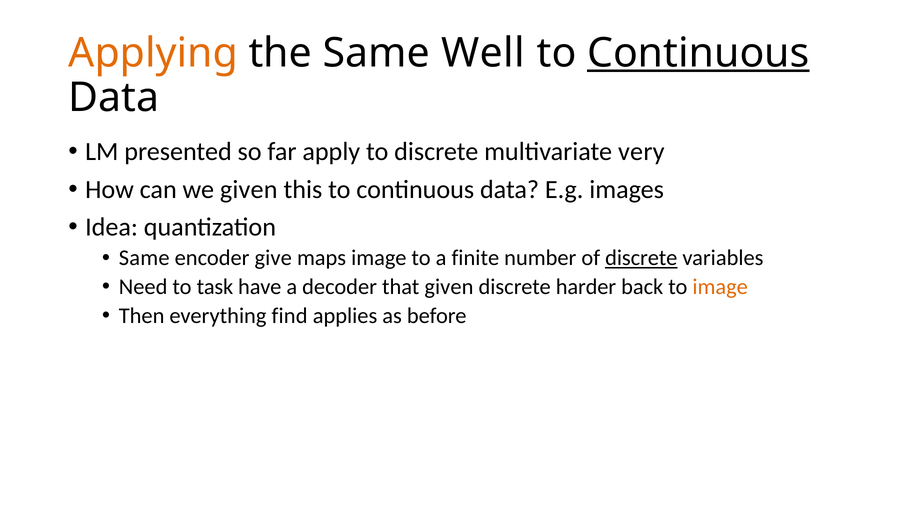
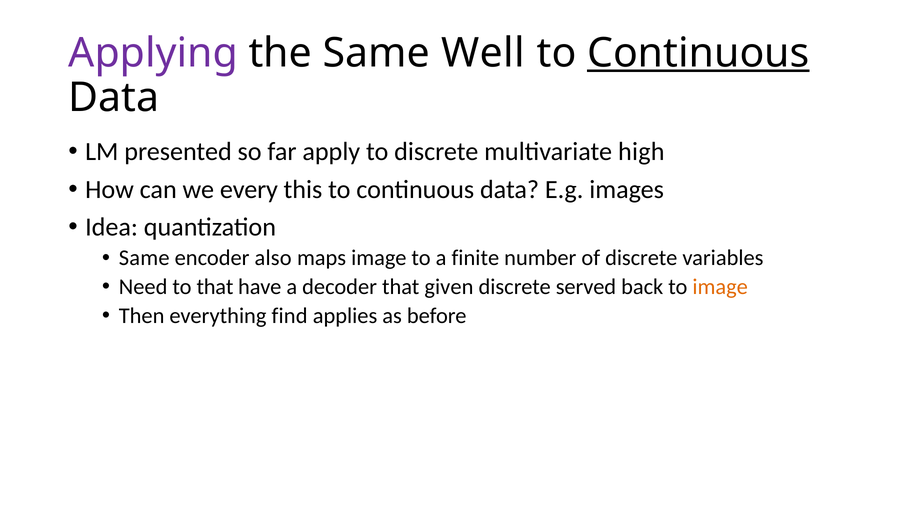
Applying colour: orange -> purple
very: very -> high
we given: given -> every
give: give -> also
discrete at (641, 258) underline: present -> none
to task: task -> that
harder: harder -> served
